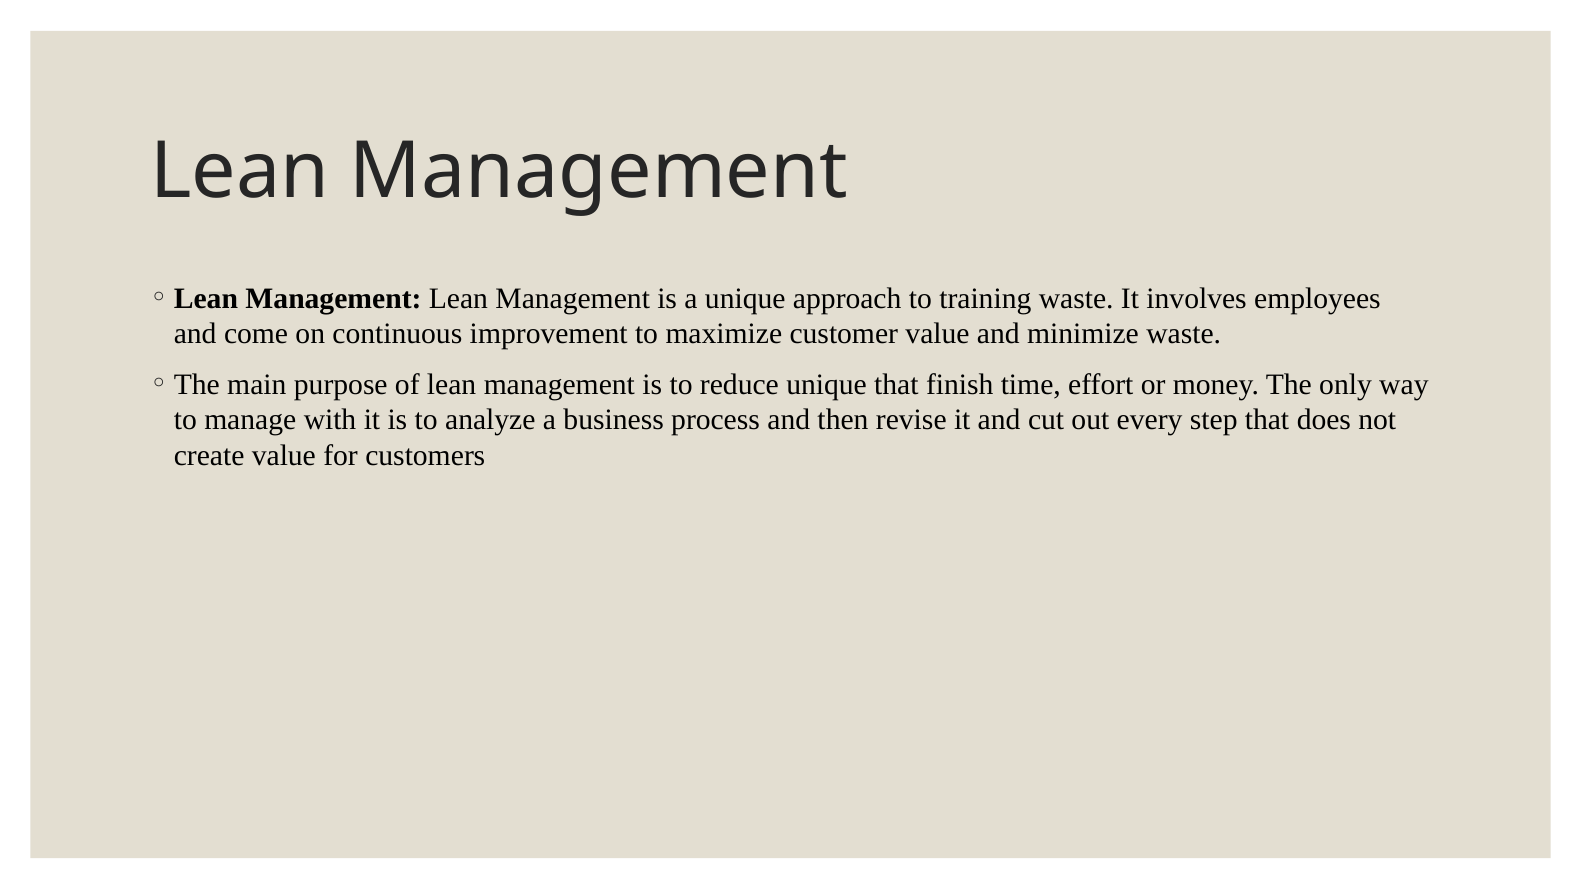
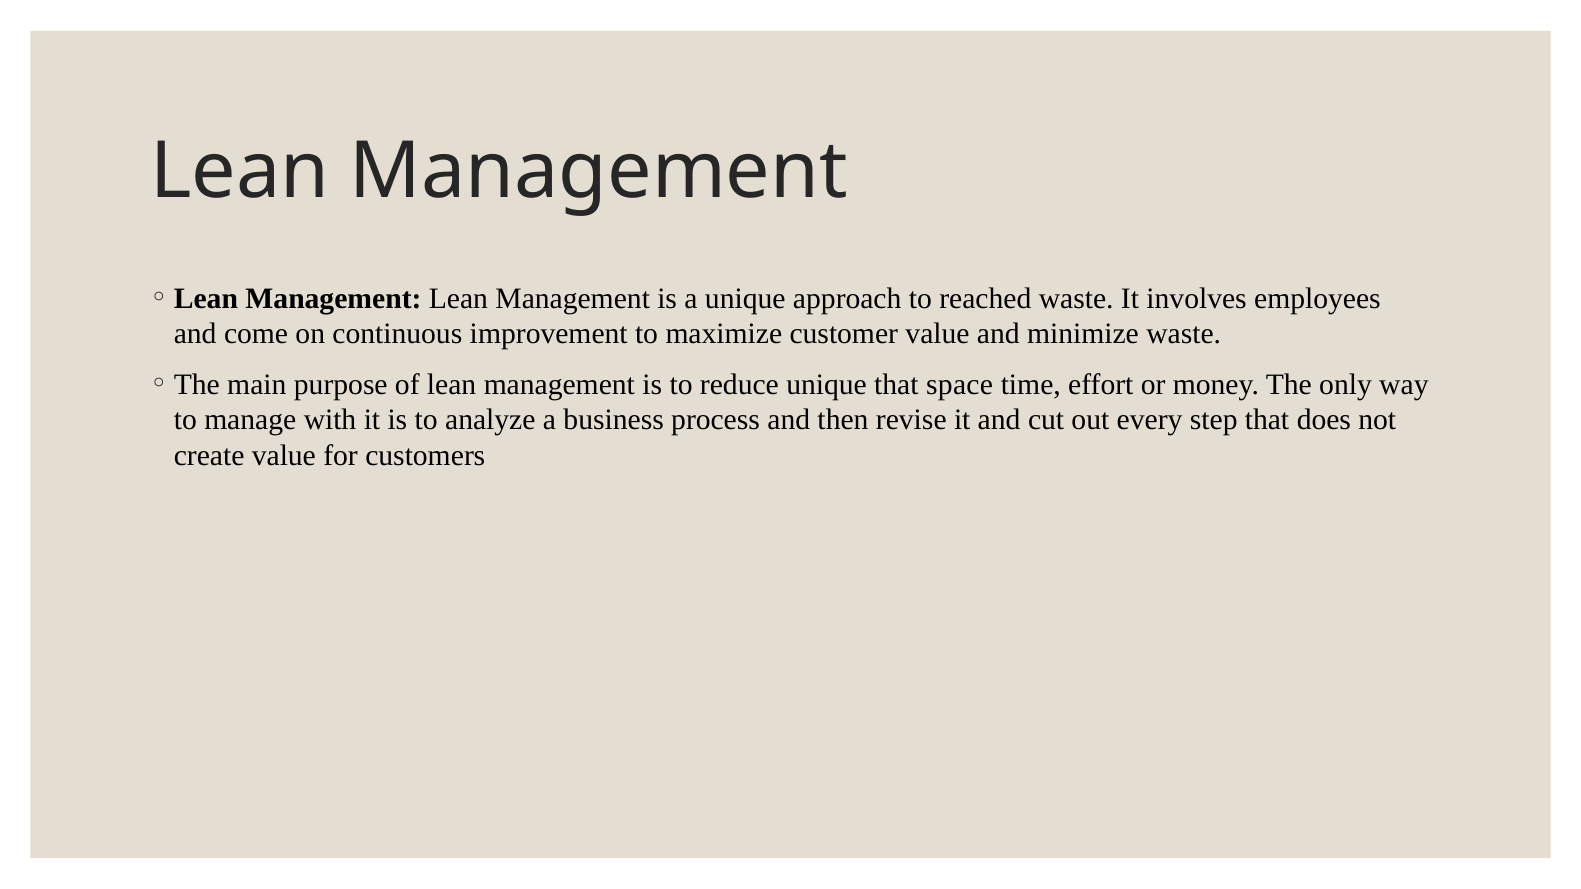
training: training -> reached
finish: finish -> space
